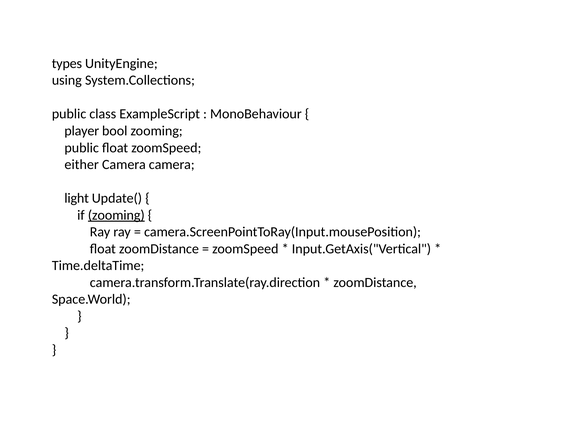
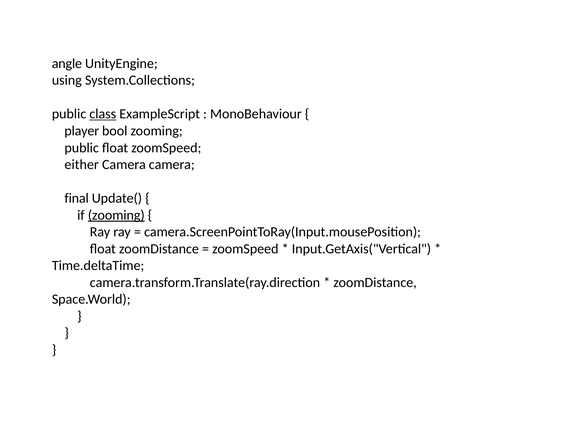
types: types -> angle
class underline: none -> present
light: light -> final
